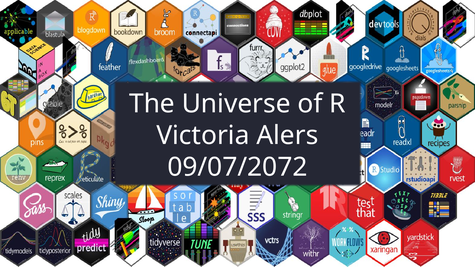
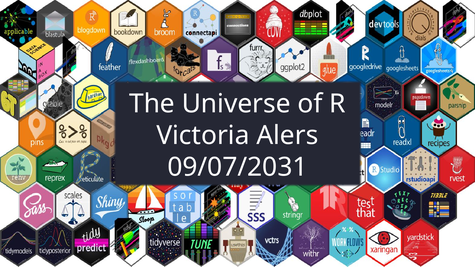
09/07/2072: 09/07/2072 -> 09/07/2031
